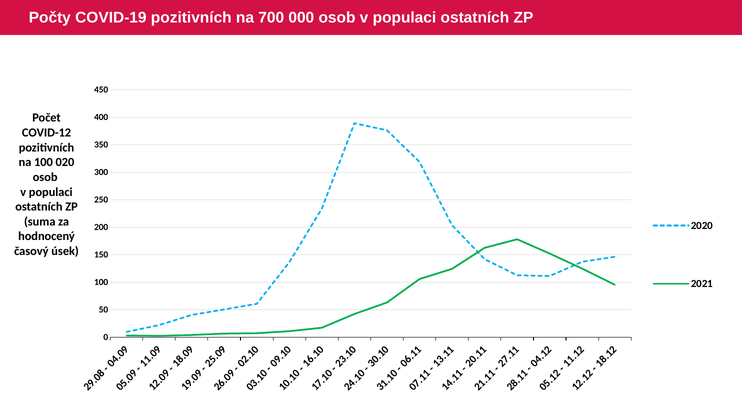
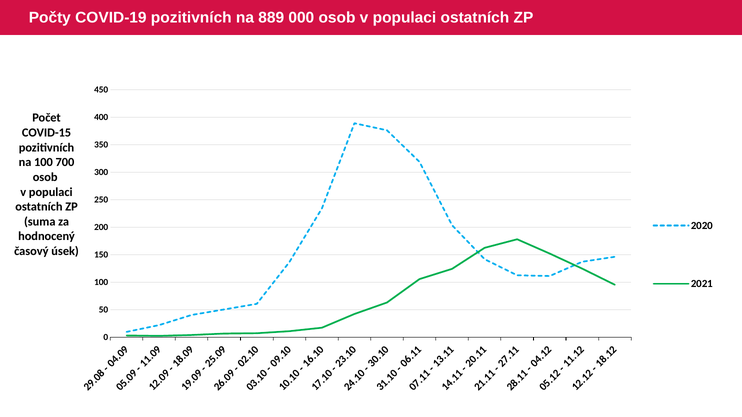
700: 700 -> 889
COVID-12: COVID-12 -> COVID-15
020: 020 -> 700
